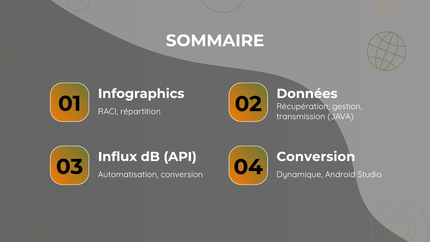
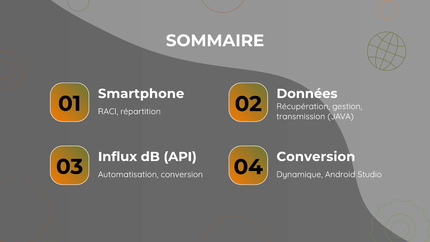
Infographics: Infographics -> Smartphone
